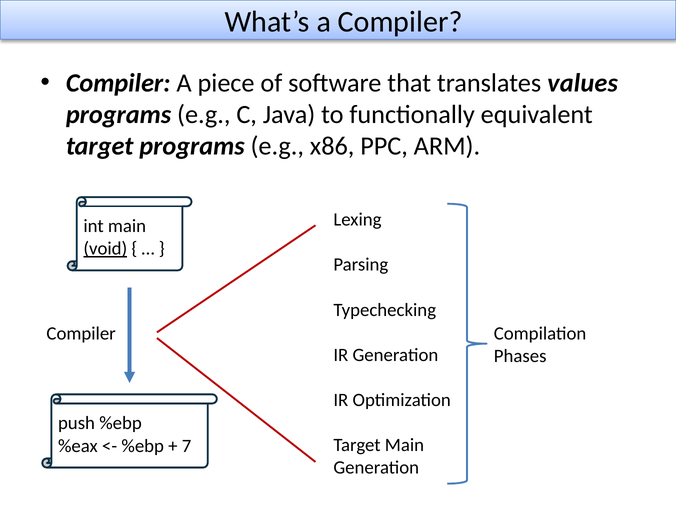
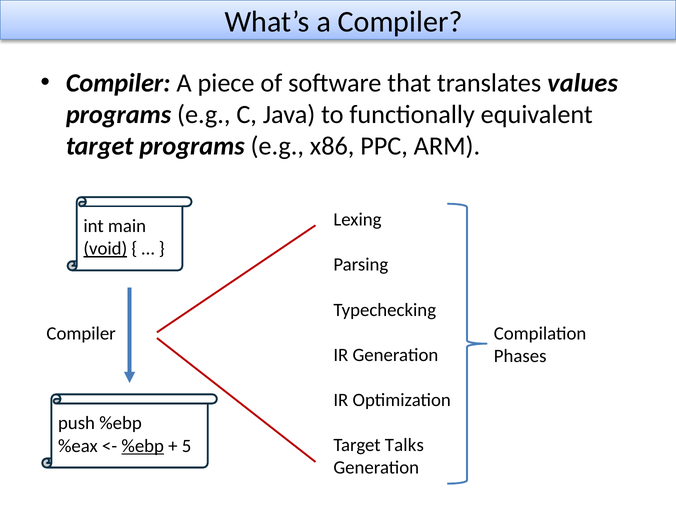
Target Main: Main -> Talks
%ebp at (143, 446) underline: none -> present
7: 7 -> 5
